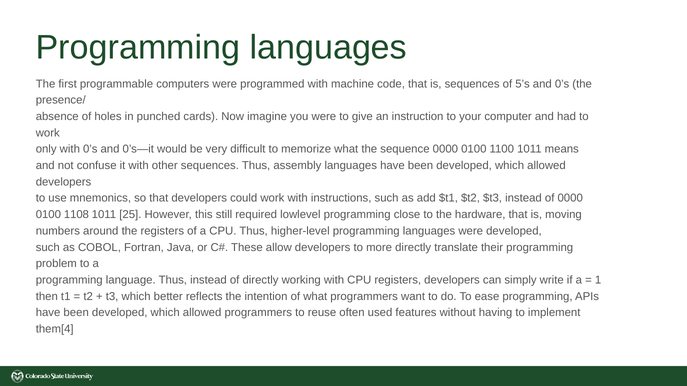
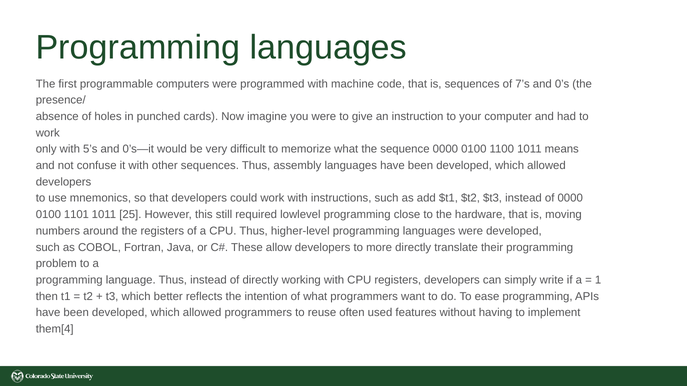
5’s: 5’s -> 7’s
with 0’s: 0’s -> 5’s
1108: 1108 -> 1101
